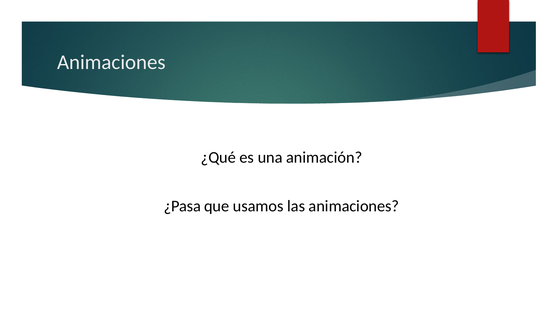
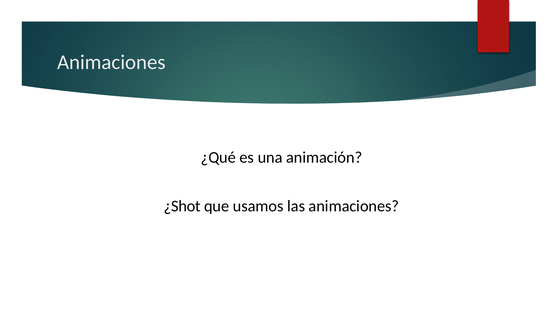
¿Pasa: ¿Pasa -> ¿Shot
